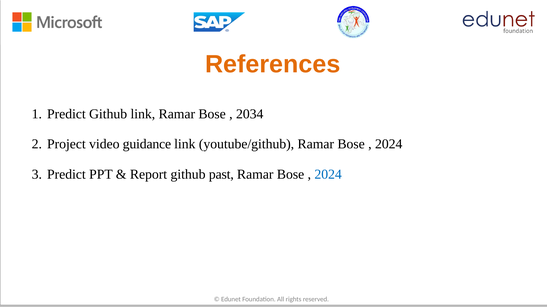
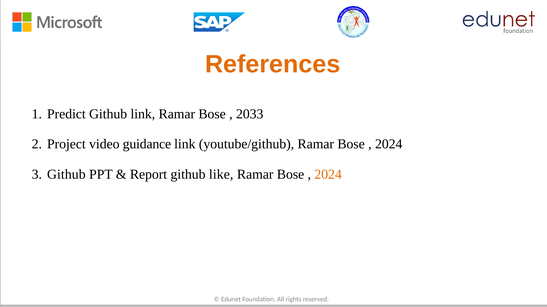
2034: 2034 -> 2033
Predict at (66, 175): Predict -> Github
past: past -> like
2024 at (328, 175) colour: blue -> orange
